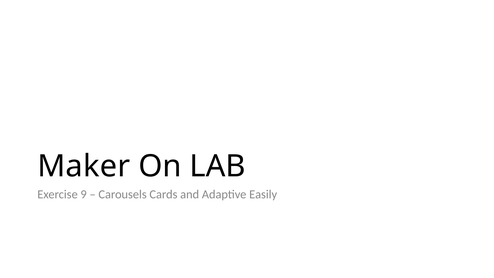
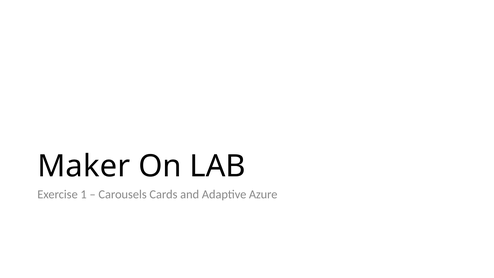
9: 9 -> 1
Easily: Easily -> Azure
